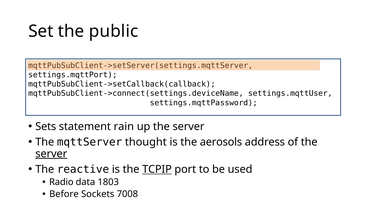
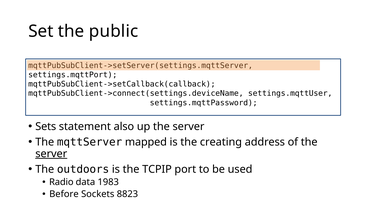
rain: rain -> also
thought: thought -> mapped
aerosols: aerosols -> creating
reactive: reactive -> outdoors
TCPIP underline: present -> none
1803: 1803 -> 1983
7008: 7008 -> 8823
